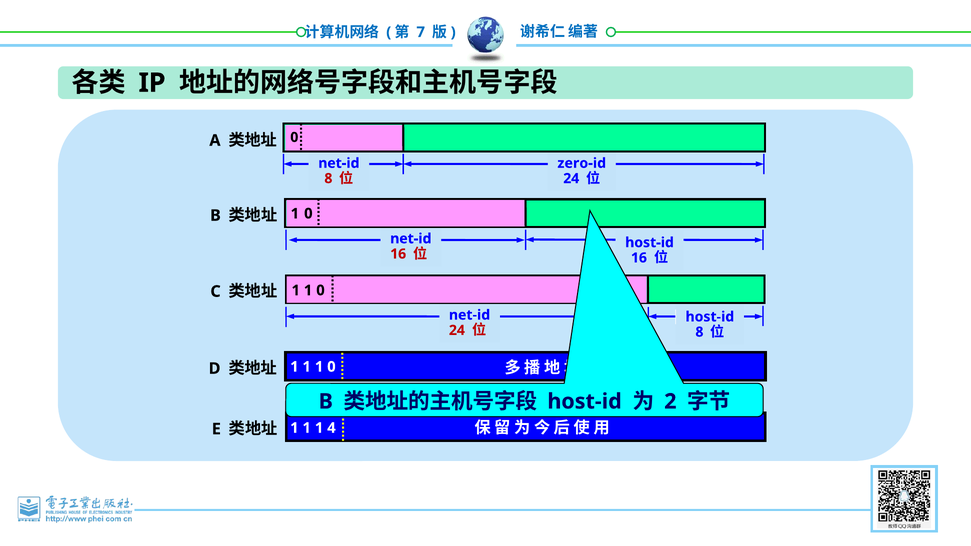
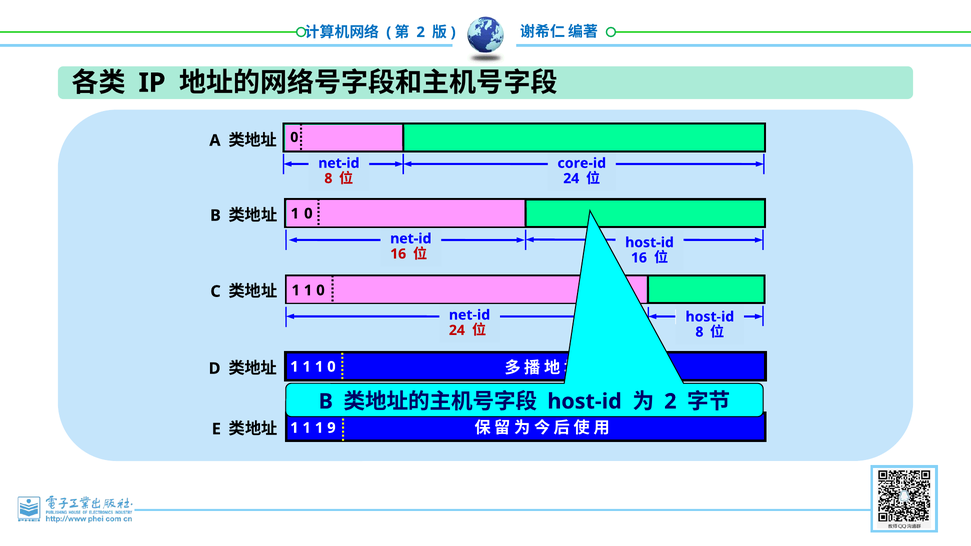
7 at (421, 32): 7 -> 2
zero-id: zero-id -> core-id
4: 4 -> 9
